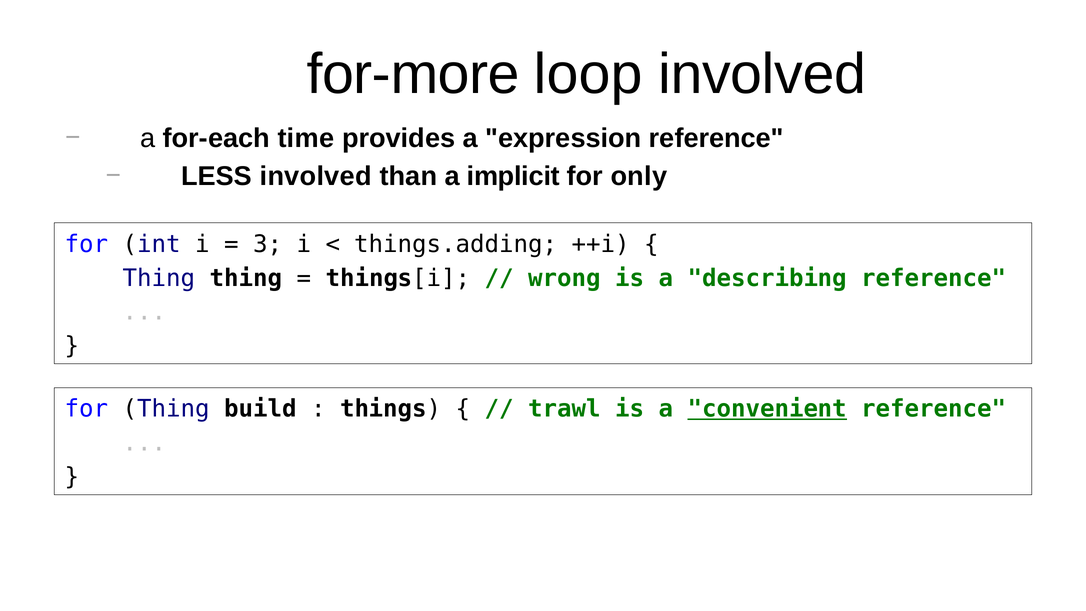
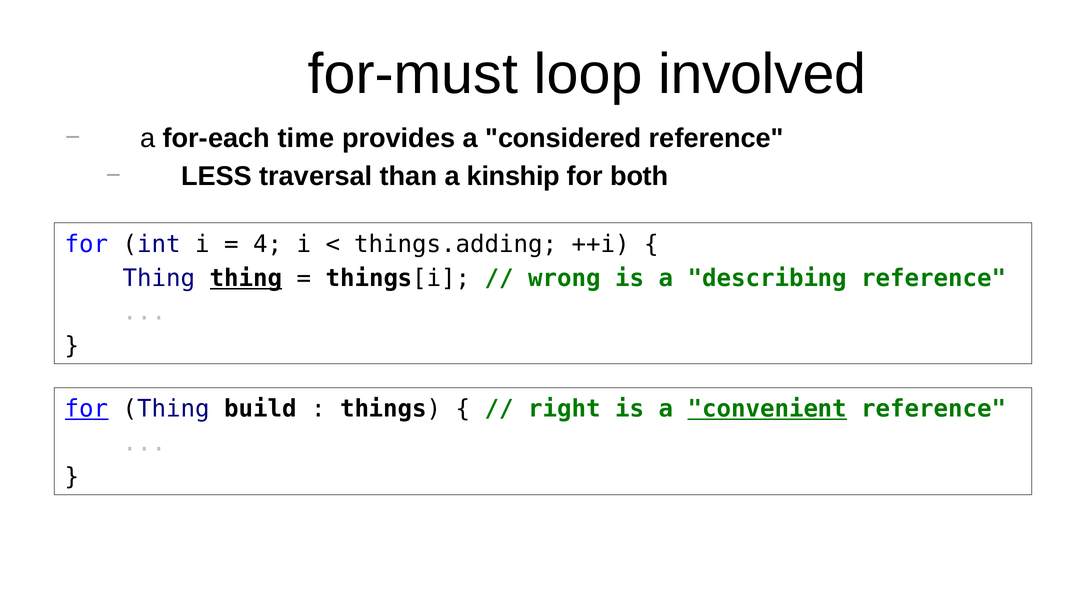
for-more: for-more -> for-must
expression: expression -> considered
LESS involved: involved -> traversal
implicit: implicit -> kinship
only: only -> both
3: 3 -> 4
thing at (246, 278) underline: none -> present
for at (87, 409) underline: none -> present
trawl: trawl -> right
